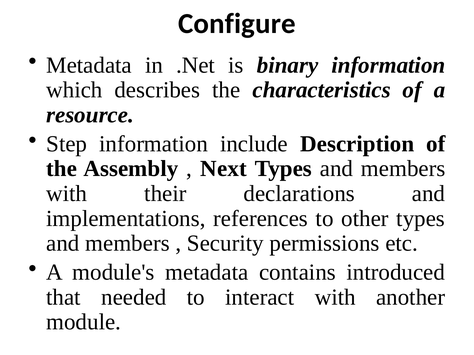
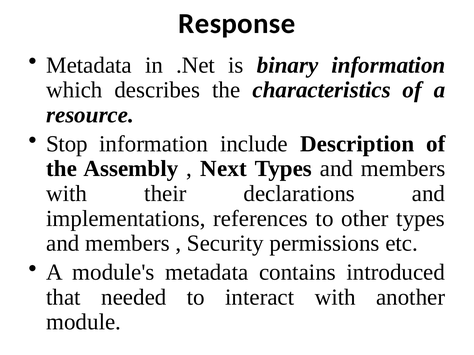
Configure: Configure -> Response
Step: Step -> Stop
